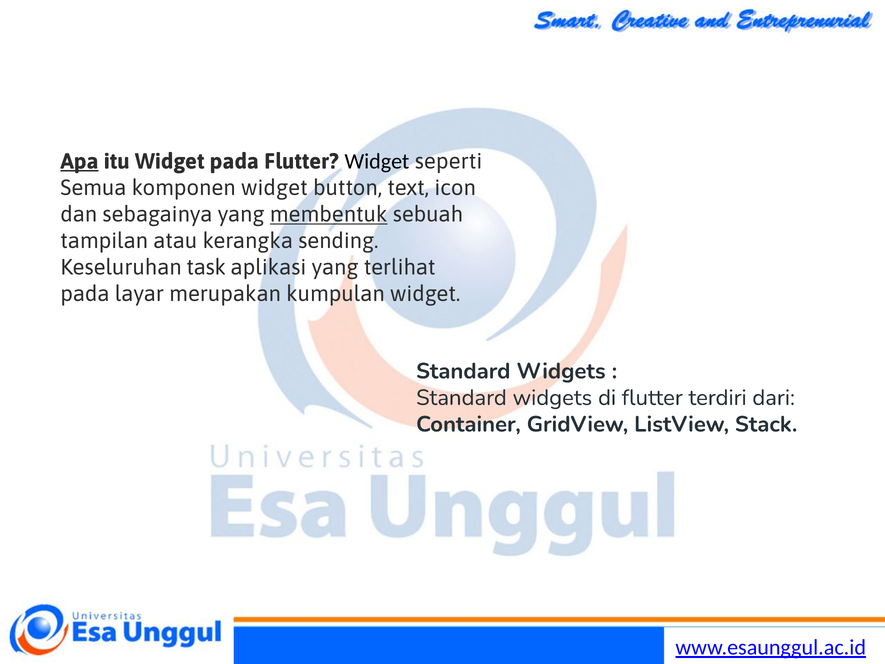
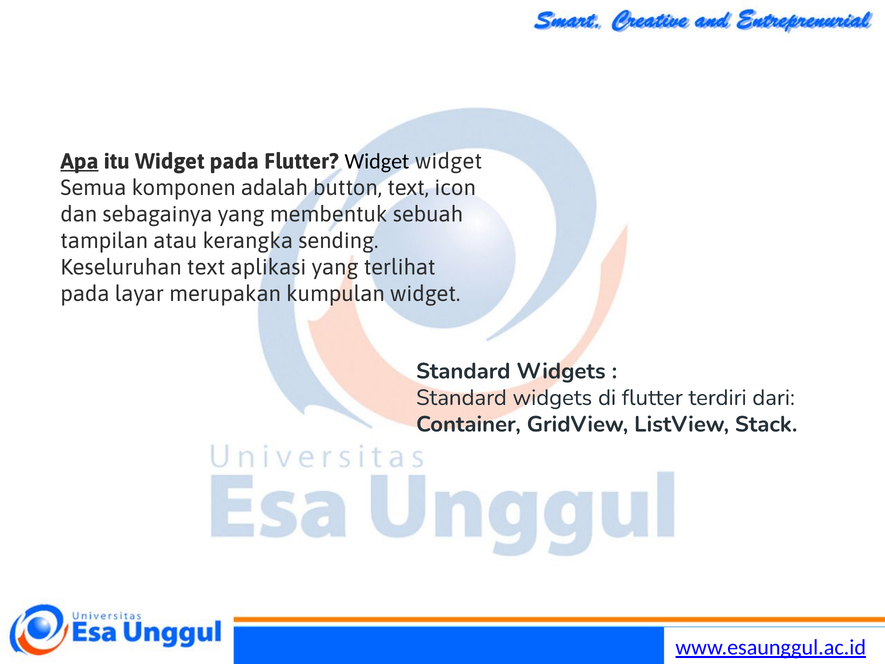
Widget seperti: seperti -> widget
komponen widget: widget -> adalah
membentuk underline: present -> none
Keseluruhan task: task -> text
